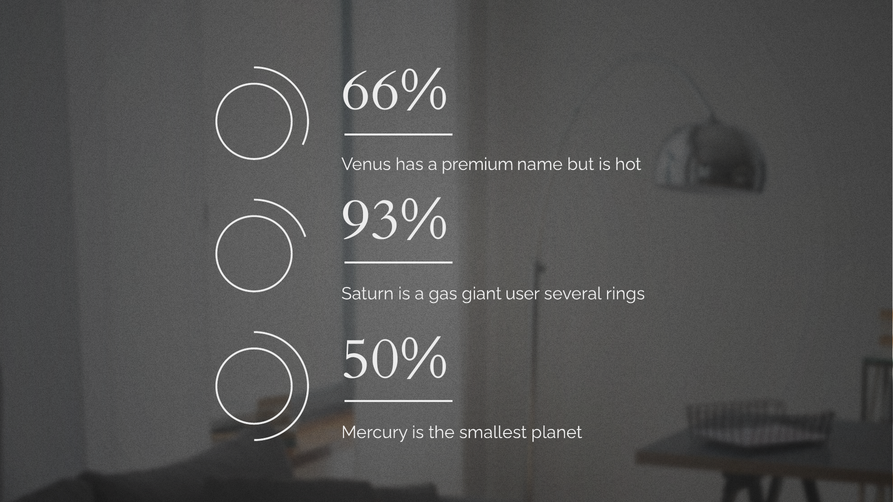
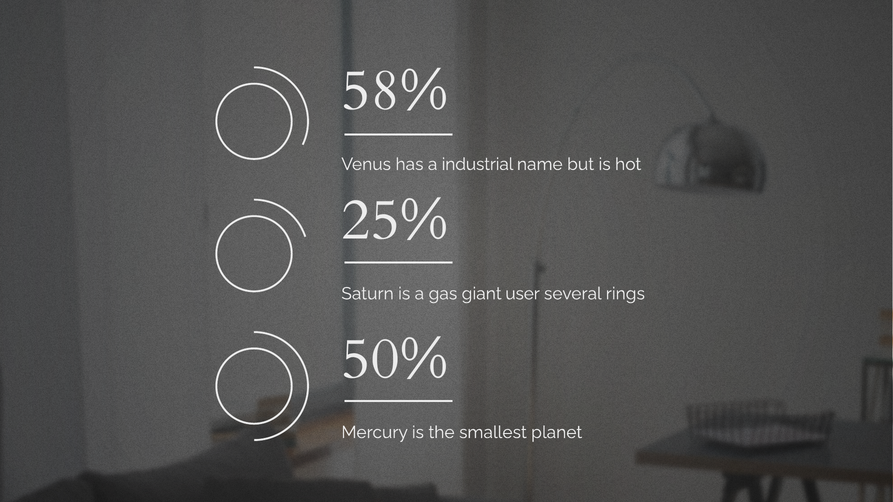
66%: 66% -> 58%
premium: premium -> industrial
93%: 93% -> 25%
